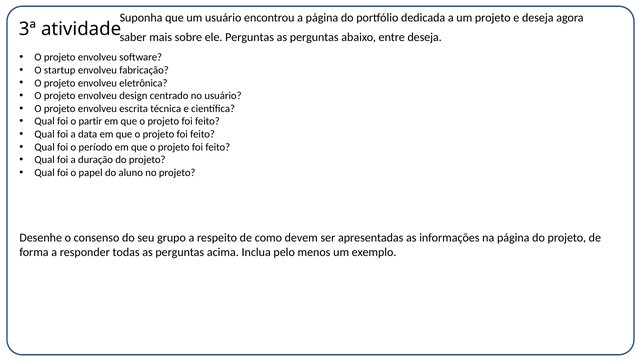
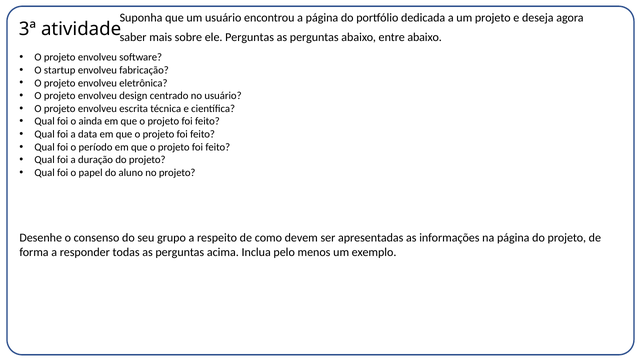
entre deseja: deseja -> abaixo
partir: partir -> ainda
